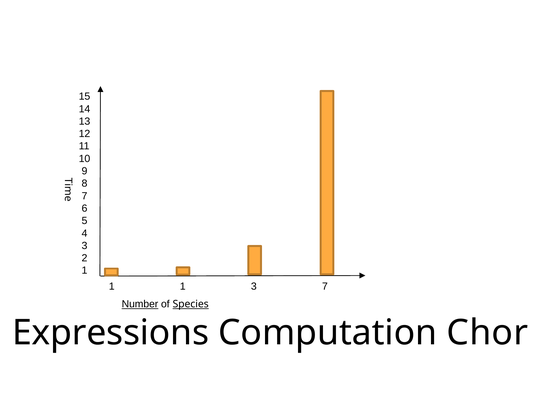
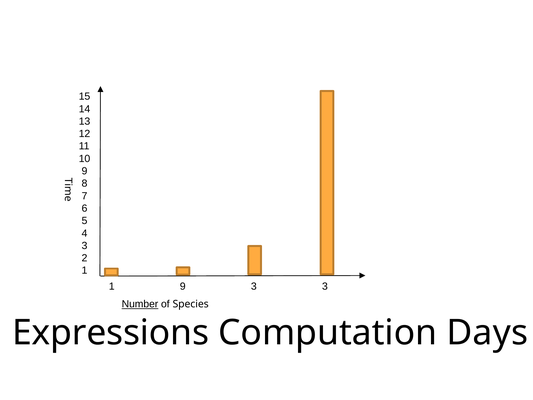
1 1: 1 -> 9
3 7: 7 -> 3
Species underline: present -> none
Chor: Chor -> Days
